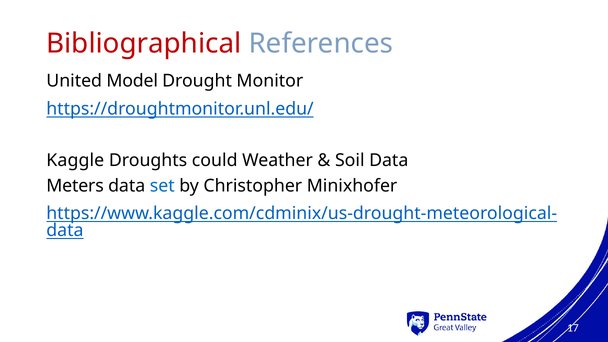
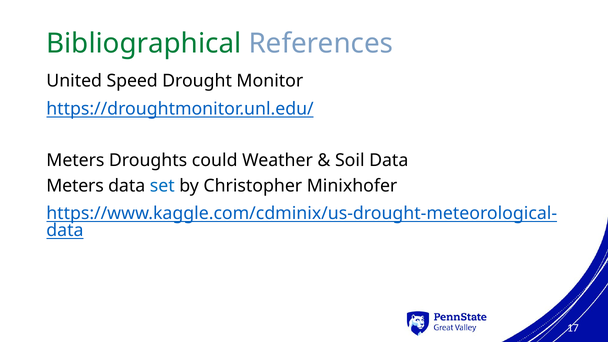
Bibliographical colour: red -> green
Model: Model -> Speed
Kaggle at (75, 160): Kaggle -> Meters
